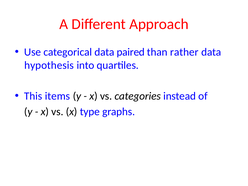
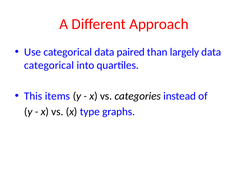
rather: rather -> largely
hypothesis at (49, 65): hypothesis -> categorical
